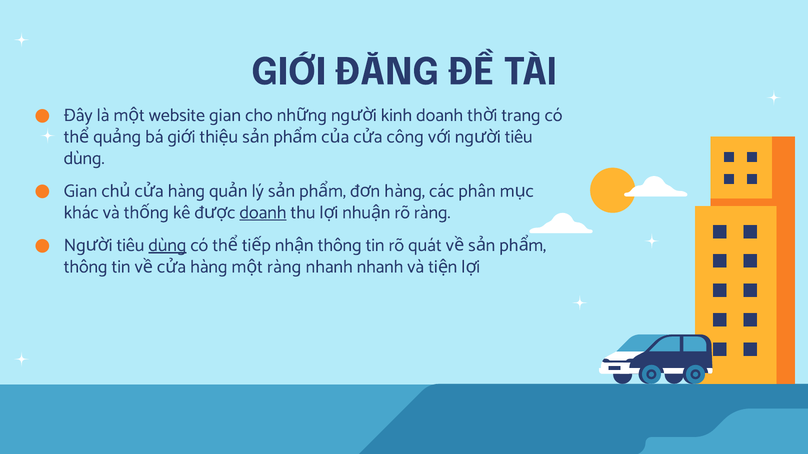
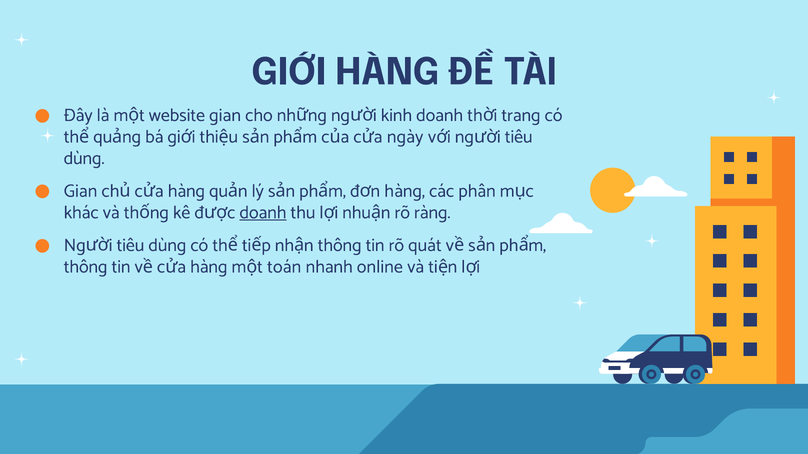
GIỚI ĐĂNG: ĐĂNG -> HÀNG
công: công -> ngày
dùng at (167, 245) underline: present -> none
ràng at (284, 267): ràng -> toán
nhanh nhanh: nhanh -> online
